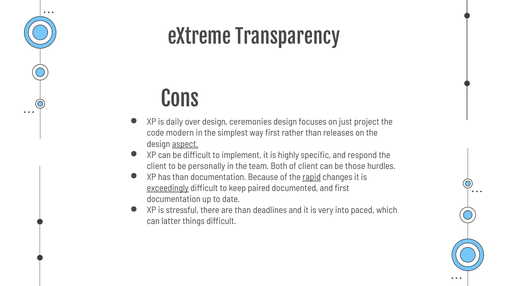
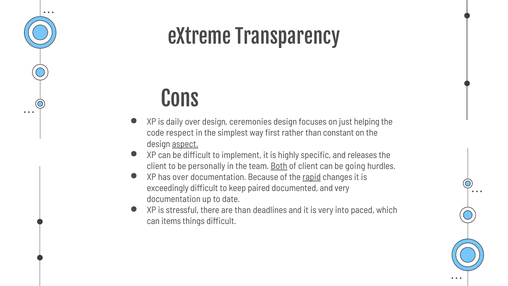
project: project -> helping
modern: modern -> respect
releases: releases -> constant
respond: respond -> releases
Both underline: none -> present
those: those -> going
has than: than -> over
exceedingly underline: present -> none
and first: first -> very
latter: latter -> items
